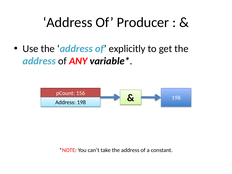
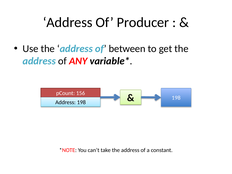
explicitly: explicitly -> between
